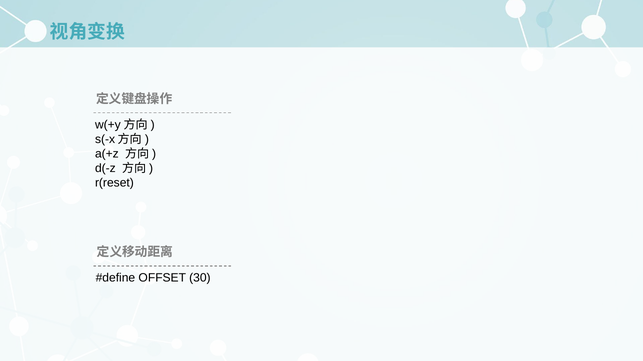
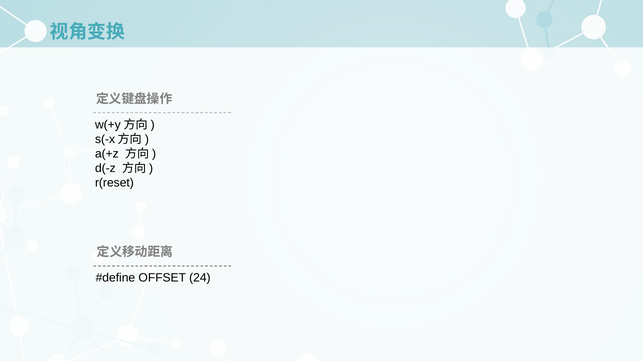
30: 30 -> 24
